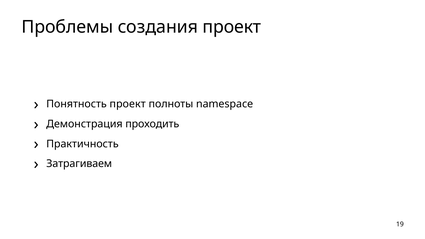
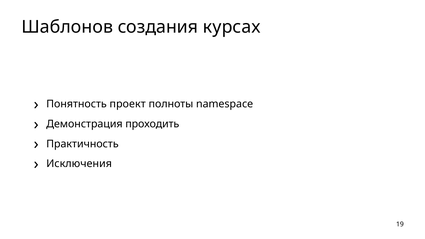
Проблемы: Проблемы -> Шаблонов
создания проект: проект -> курсах
Затрагиваем: Затрагиваем -> Исключения
